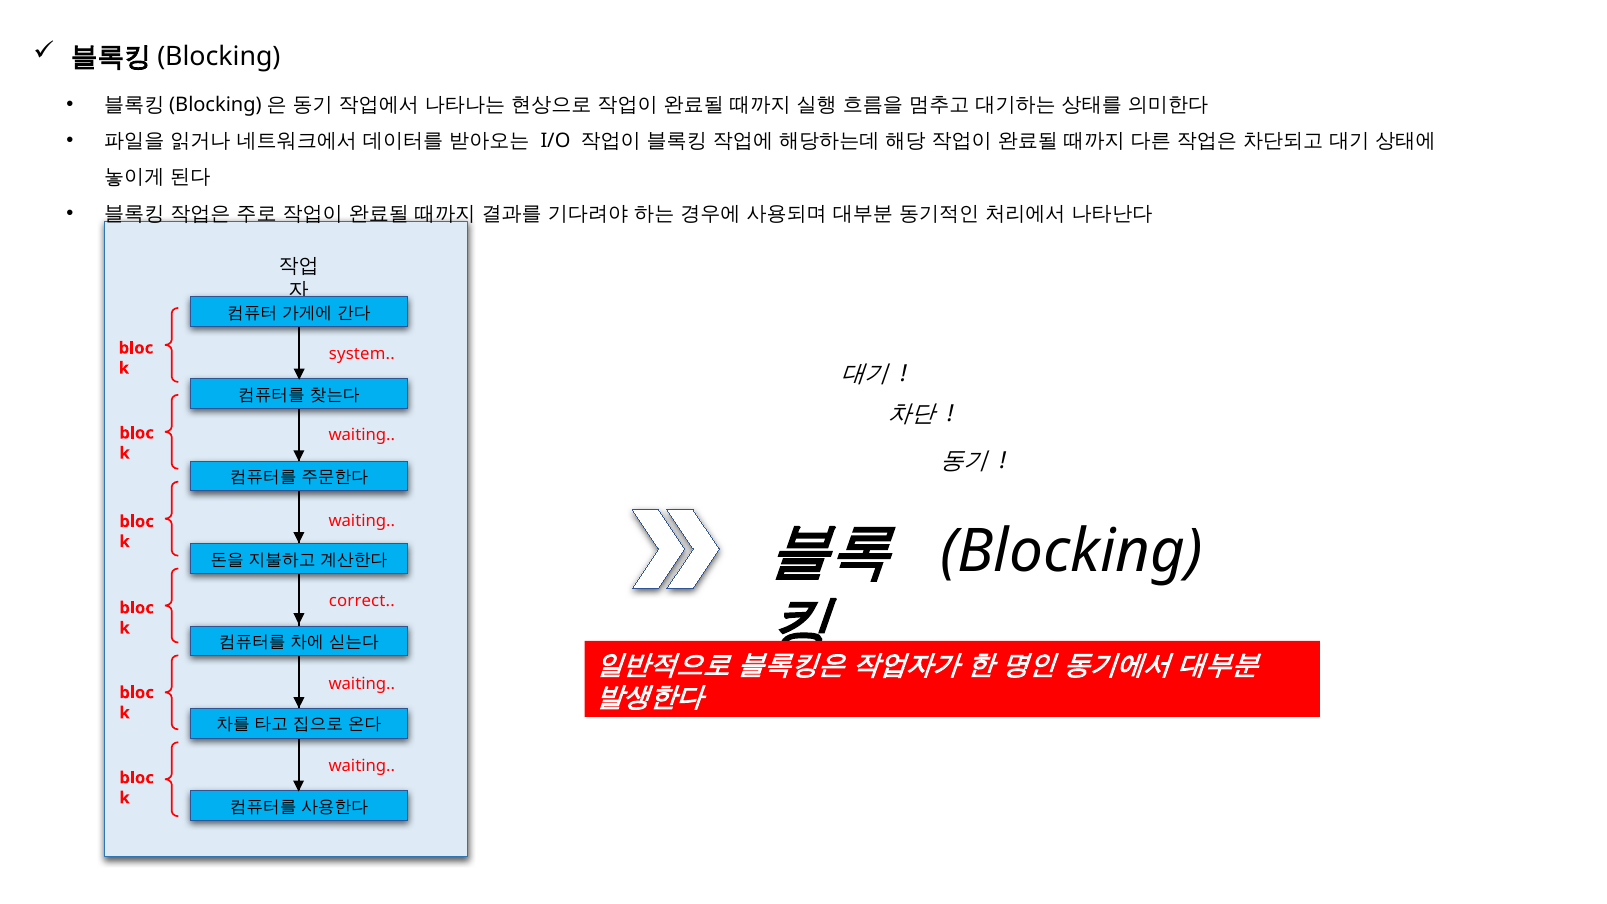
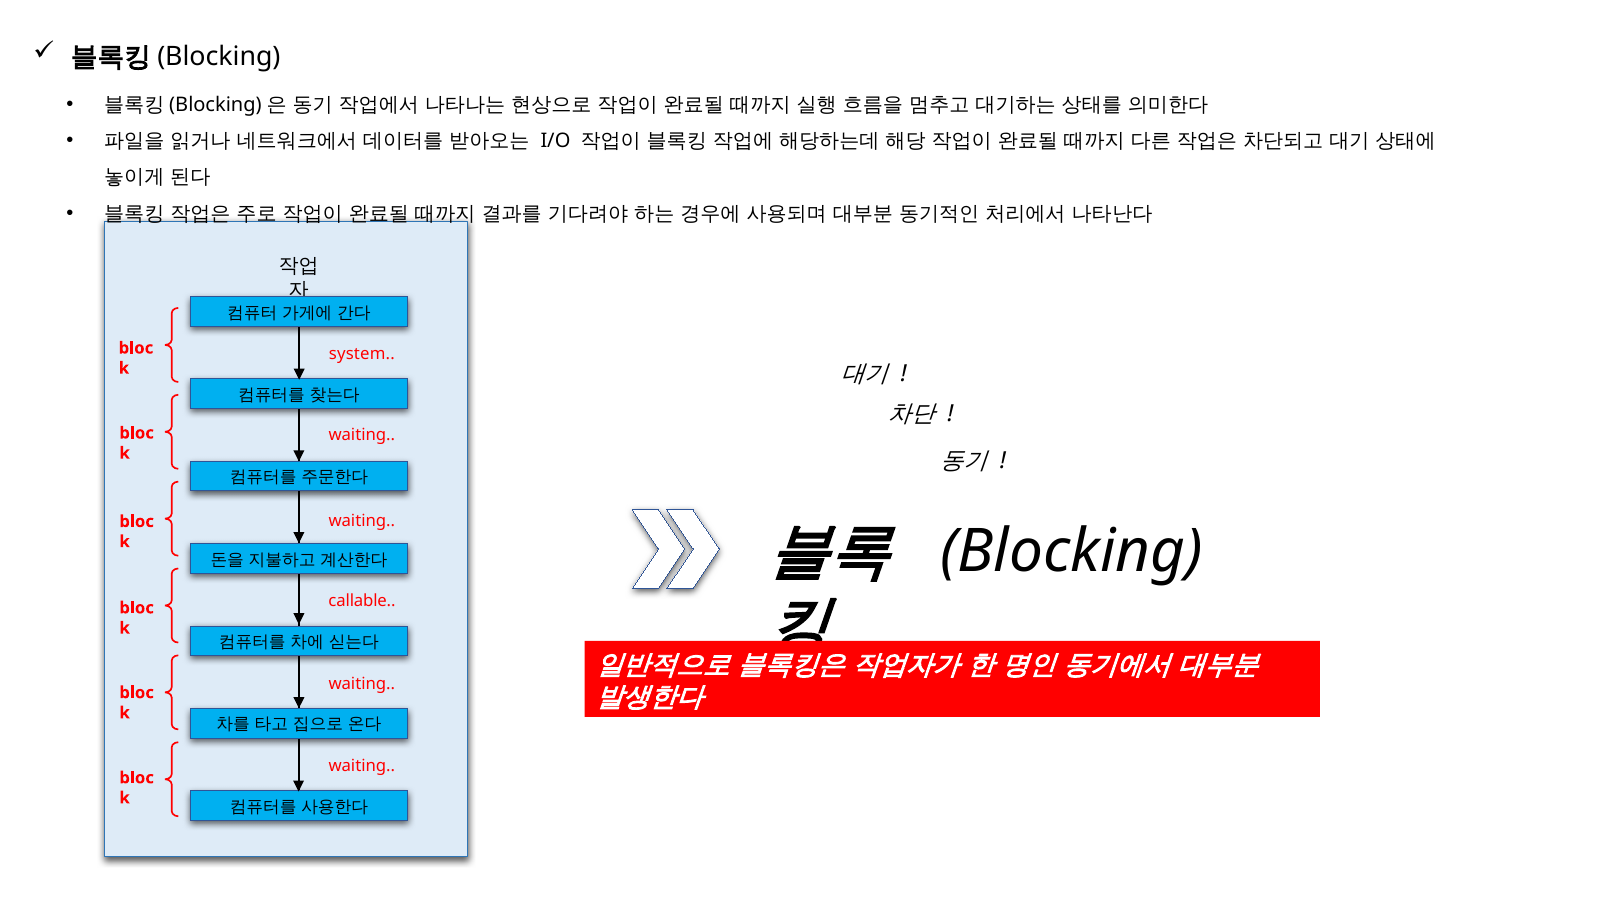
correct: correct -> callable
